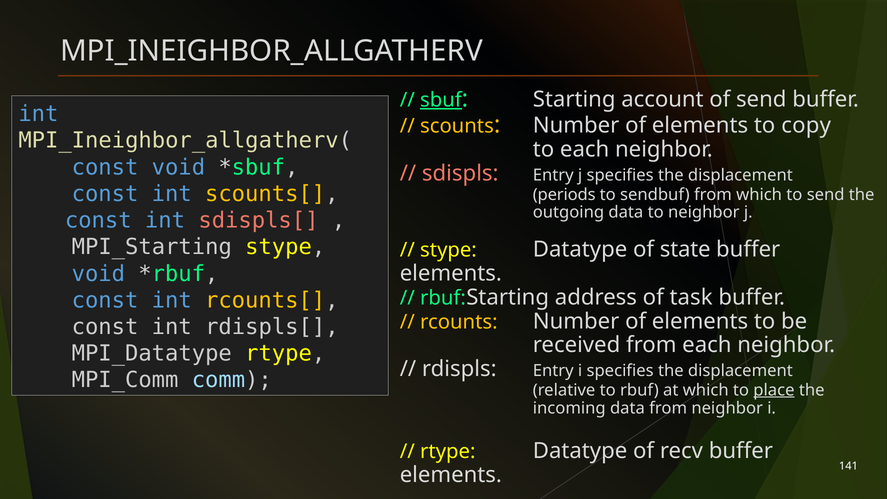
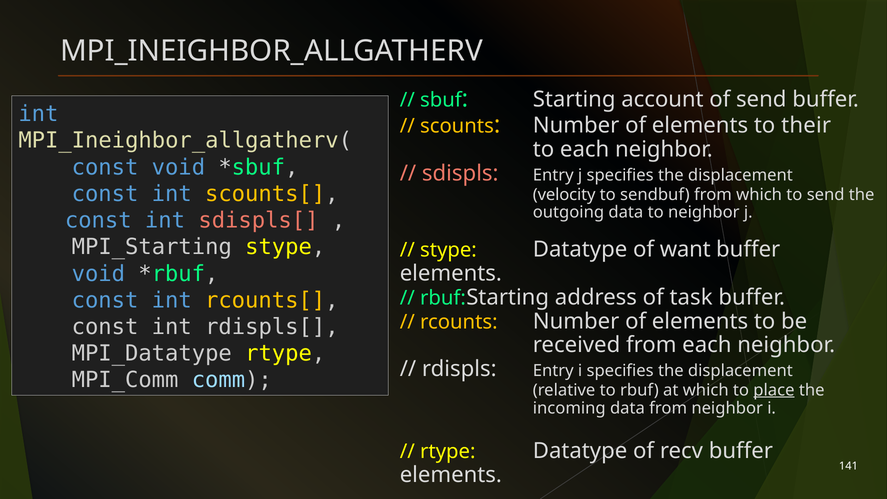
sbuf underline: present -> none
copy: copy -> their
periods: periods -> velocity
state: state -> want
